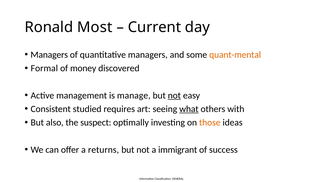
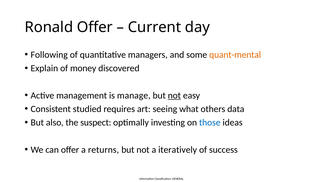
Ronald Most: Most -> Offer
Managers at (49, 55): Managers -> Following
Formal: Formal -> Explain
what underline: present -> none
with: with -> data
those colour: orange -> blue
immigrant: immigrant -> iteratively
